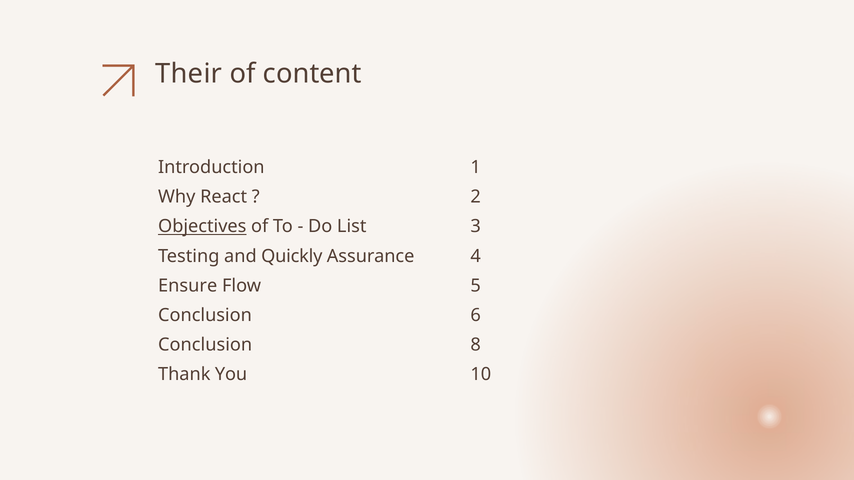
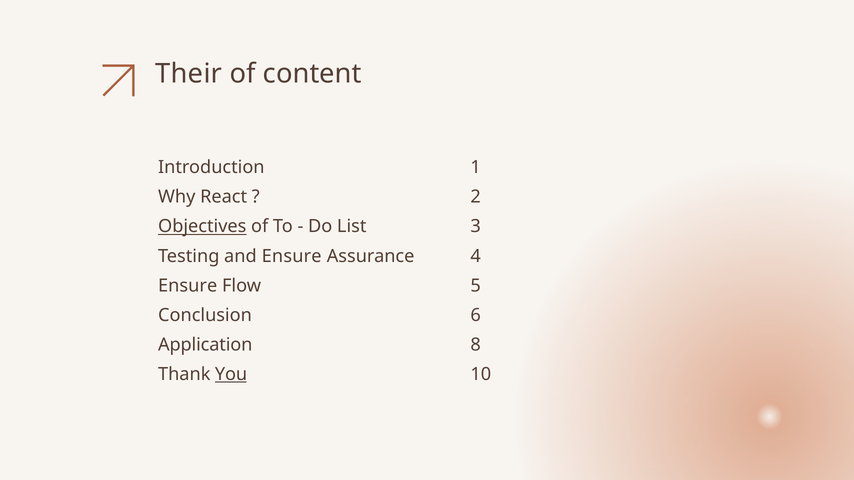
and Quickly: Quickly -> Ensure
Conclusion at (205, 345): Conclusion -> Application
You underline: none -> present
